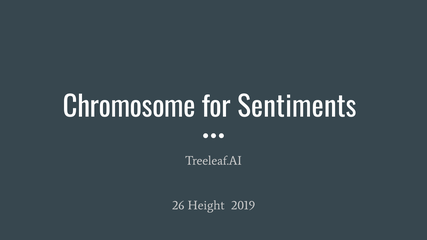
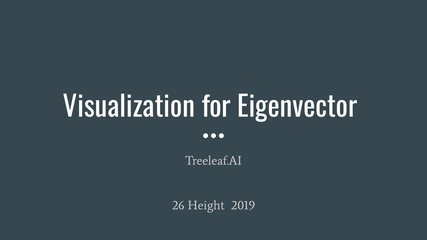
Chromosome: Chromosome -> Visualization
Sentiments: Sentiments -> Eigenvector
